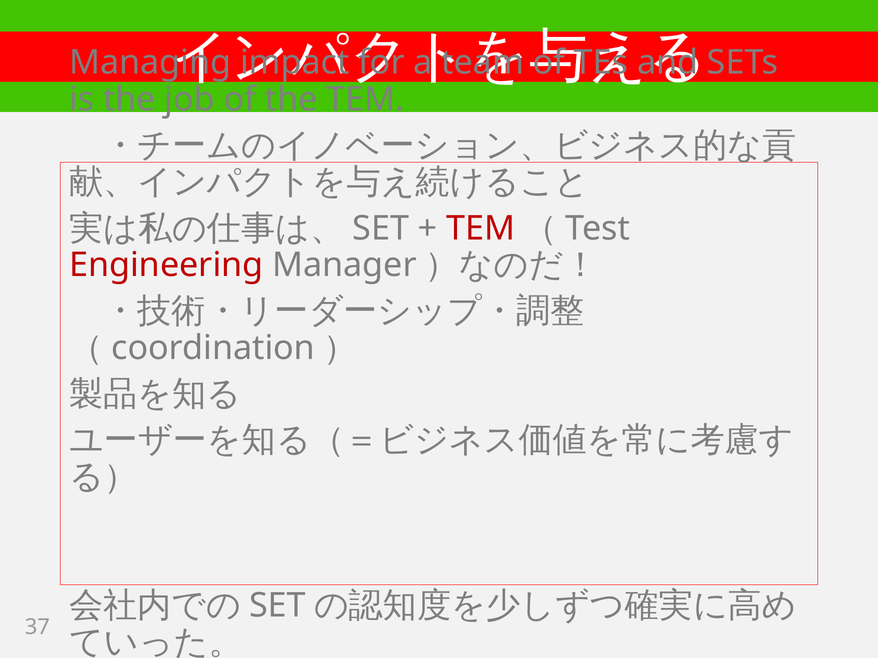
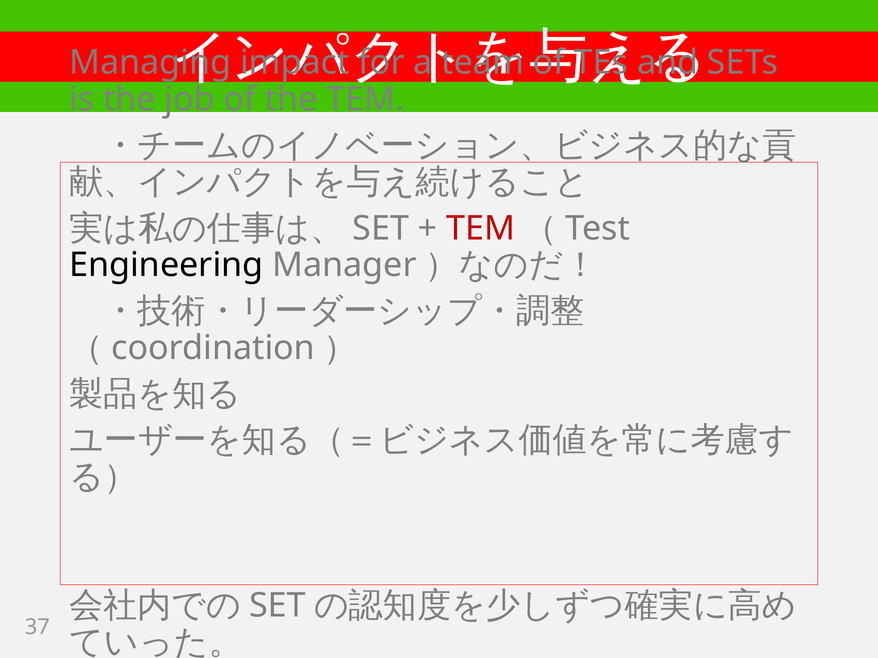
Engineering colour: red -> black
